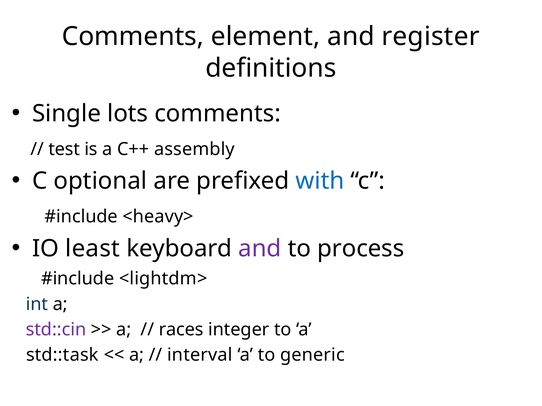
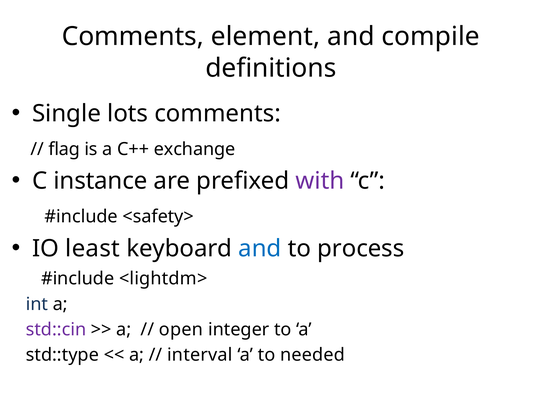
register: register -> compile
test: test -> flag
assembly: assembly -> exchange
optional: optional -> instance
with colour: blue -> purple
<heavy>: <heavy> -> <safety>
and at (260, 249) colour: purple -> blue
races: races -> open
std::task: std::task -> std::type
generic: generic -> needed
